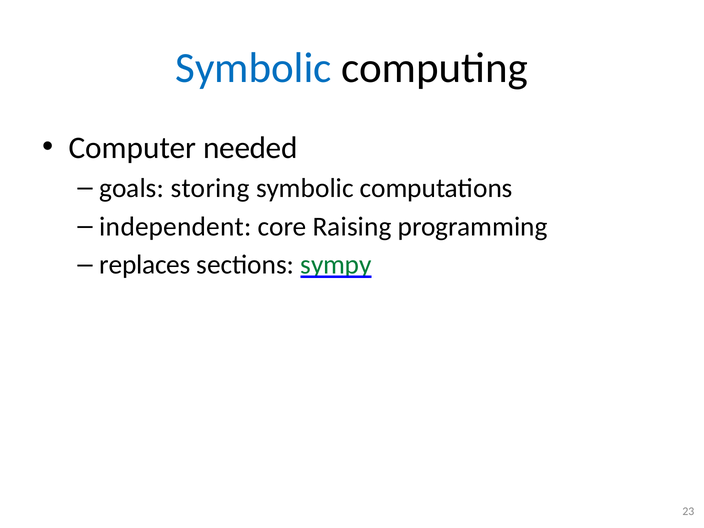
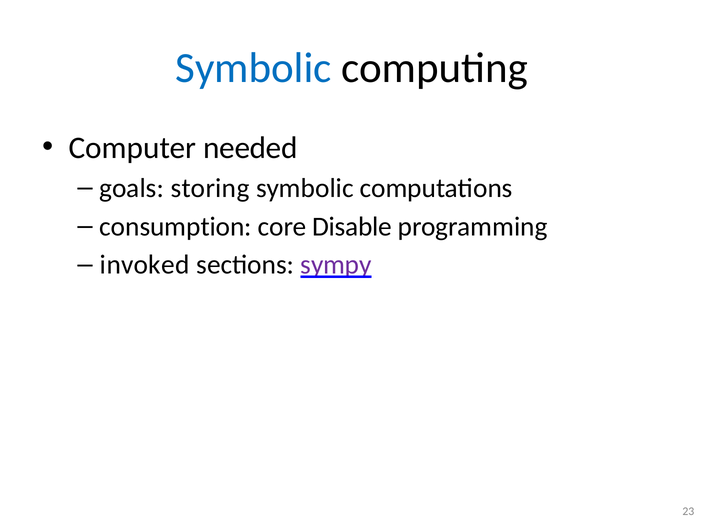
independent: independent -> consumption
Raising: Raising -> Disable
replaces: replaces -> invoked
sympy colour: green -> purple
